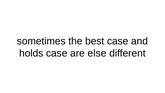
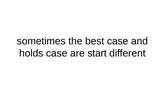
else: else -> start
